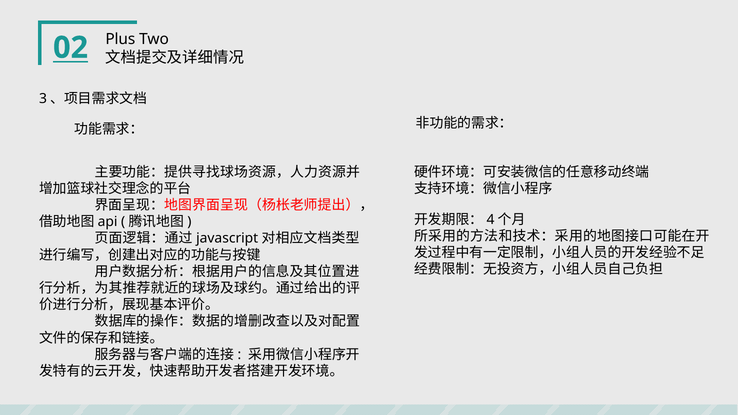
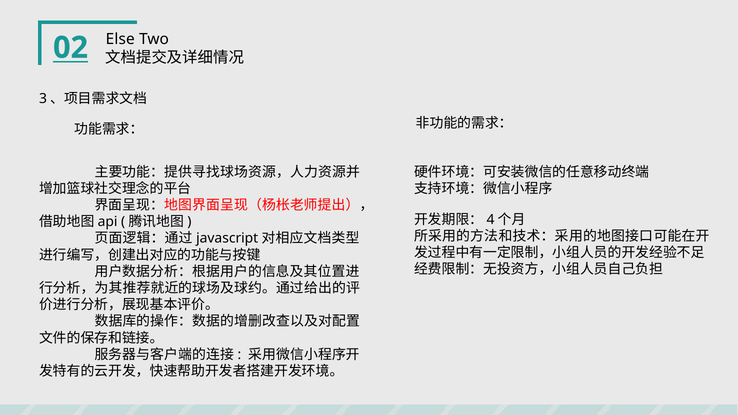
Plus: Plus -> Else
